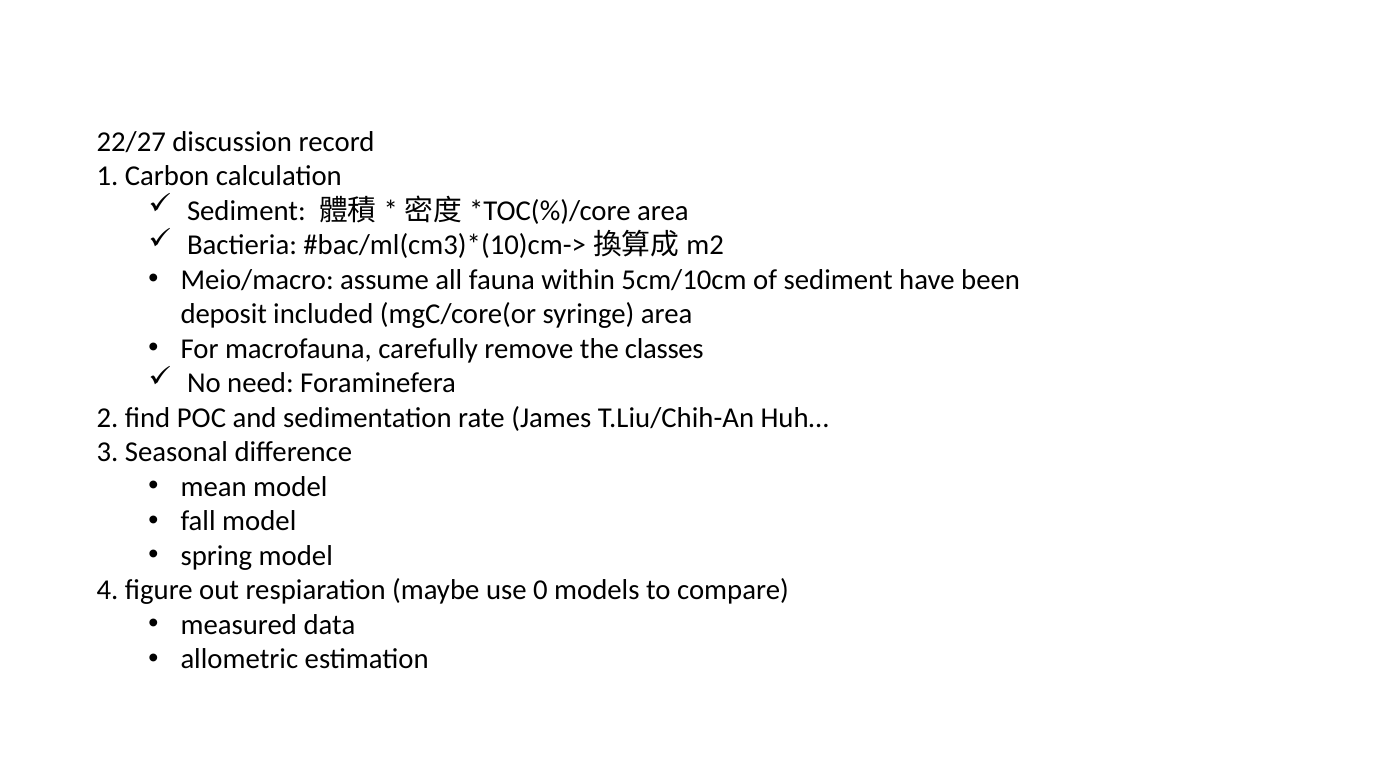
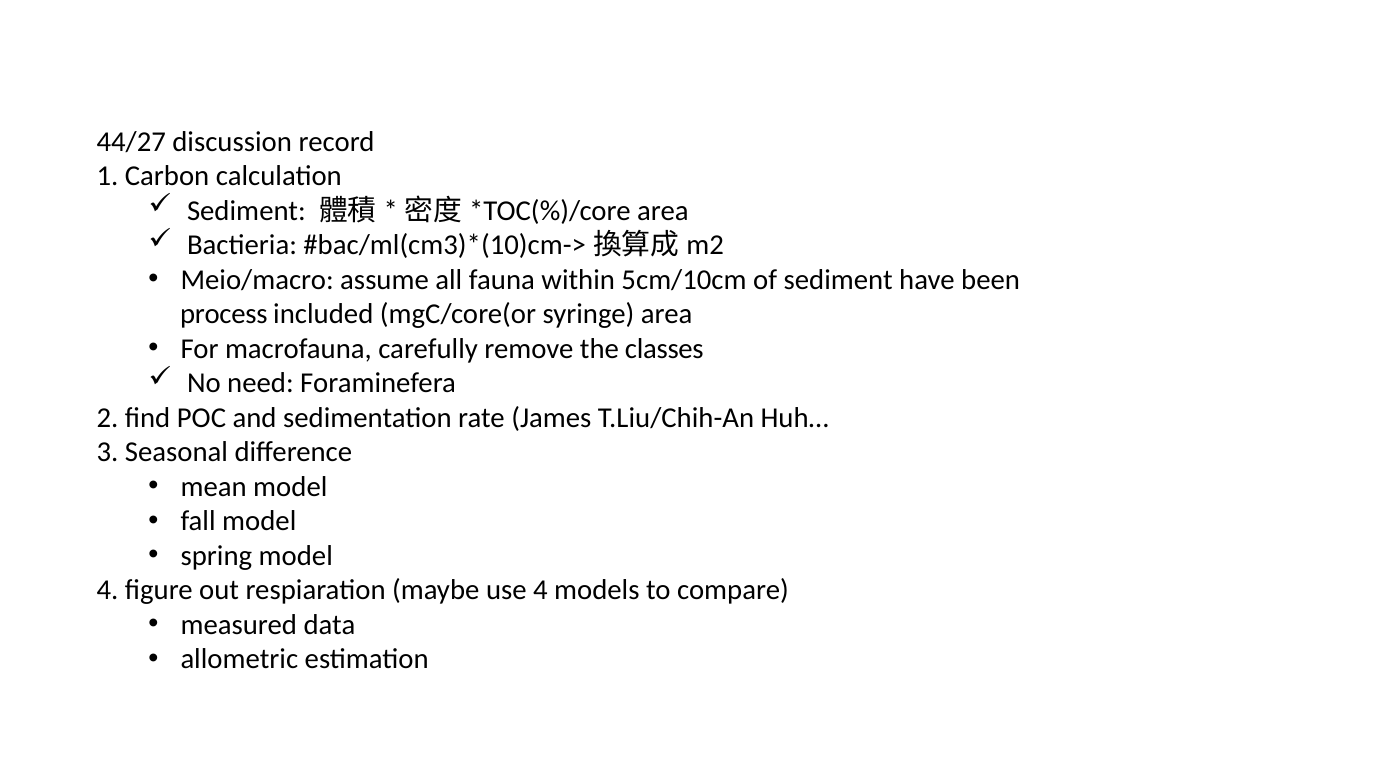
22/27: 22/27 -> 44/27
deposit: deposit -> process
use 0: 0 -> 4
